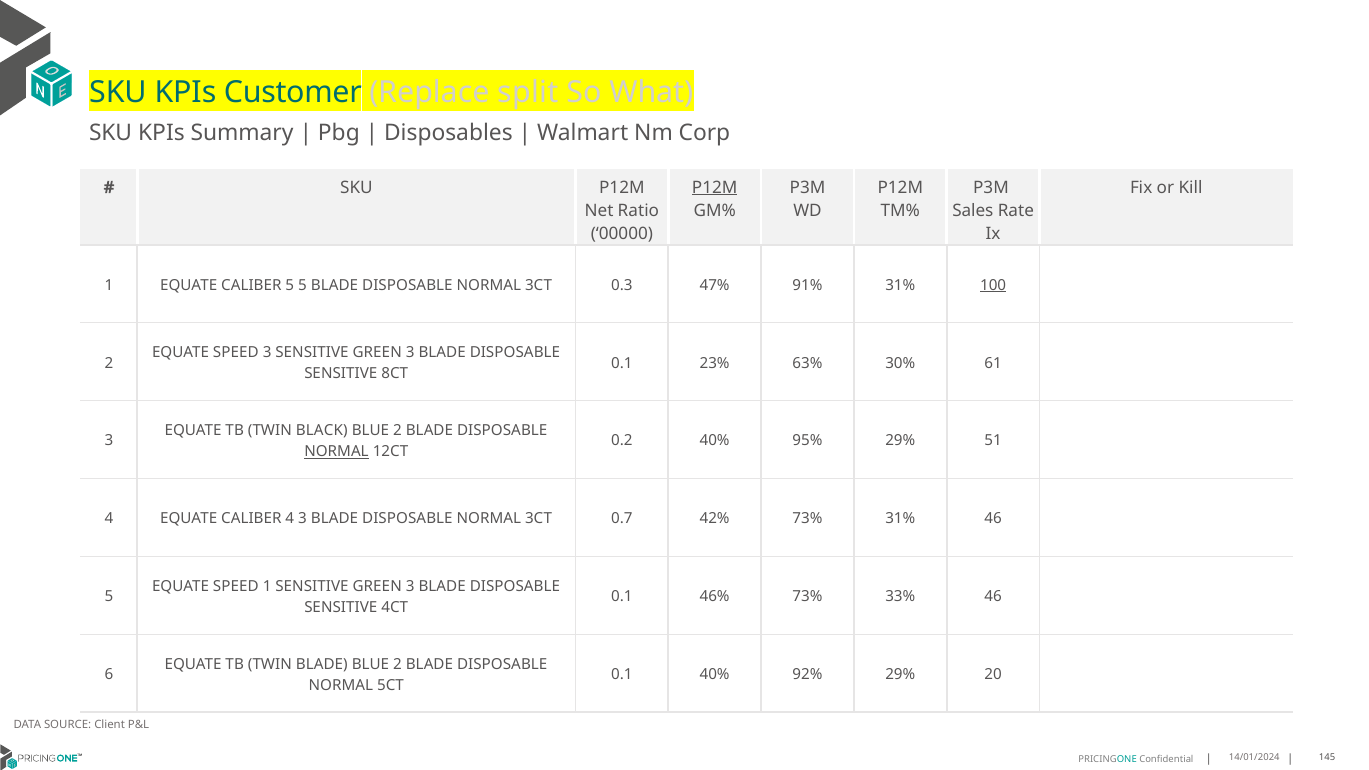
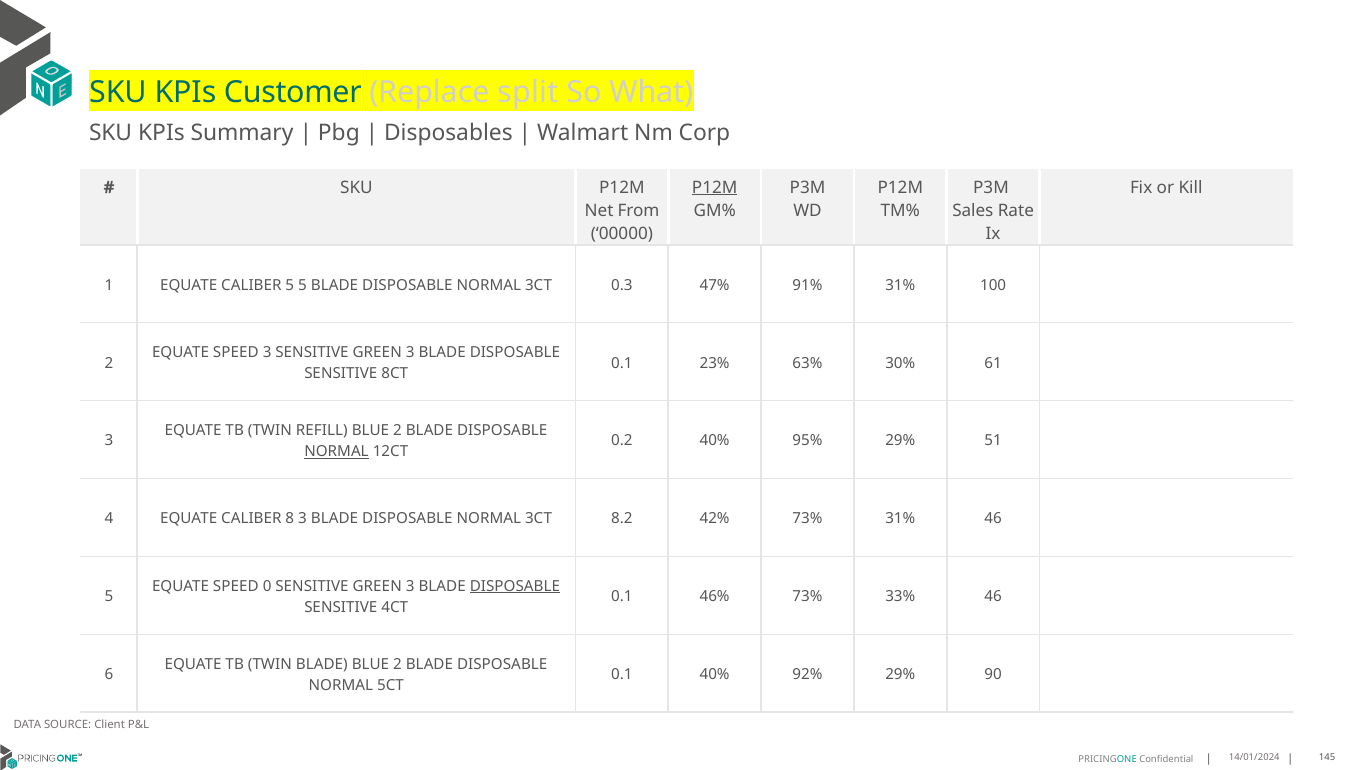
Ratio: Ratio -> From
100 underline: present -> none
BLACK: BLACK -> REFILL
CALIBER 4: 4 -> 8
0.7: 0.7 -> 8.2
SPEED 1: 1 -> 0
DISPOSABLE at (515, 586) underline: none -> present
20: 20 -> 90
